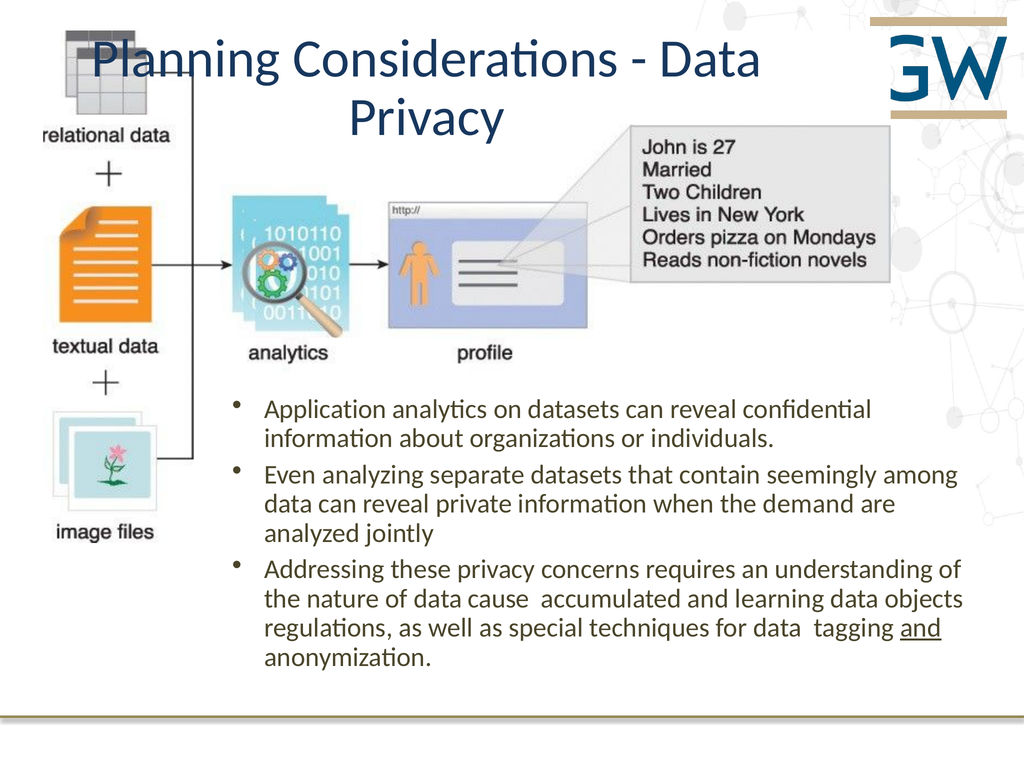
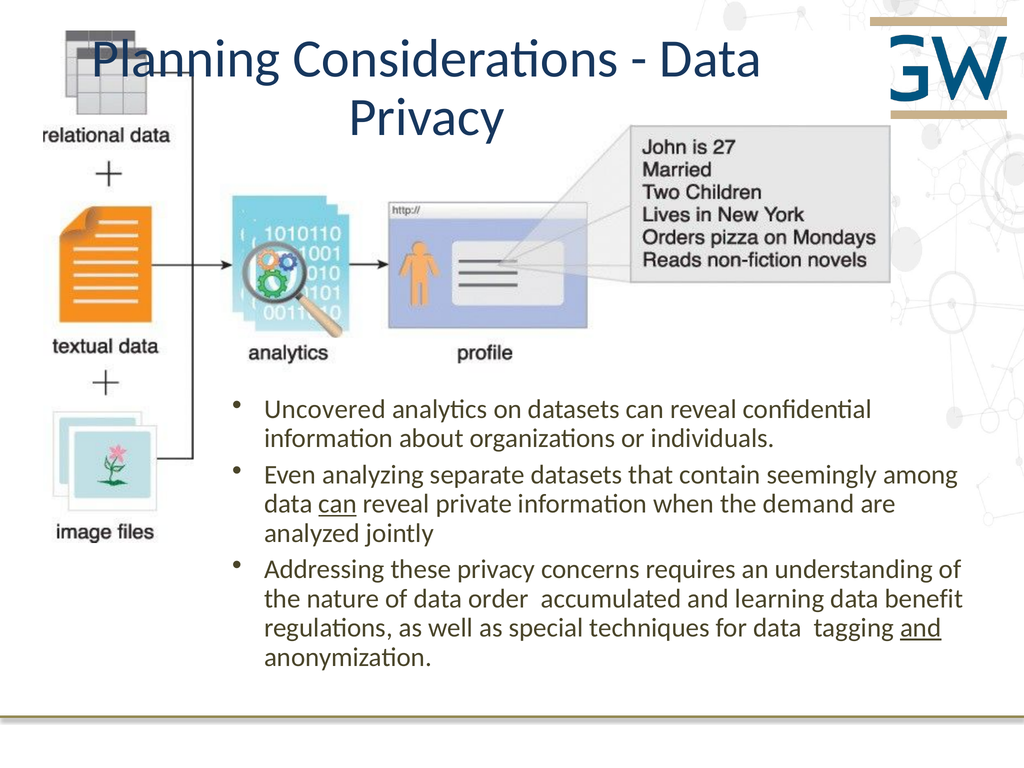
Application: Application -> Uncovered
can at (338, 504) underline: none -> present
cause: cause -> order
objects: objects -> benefit
